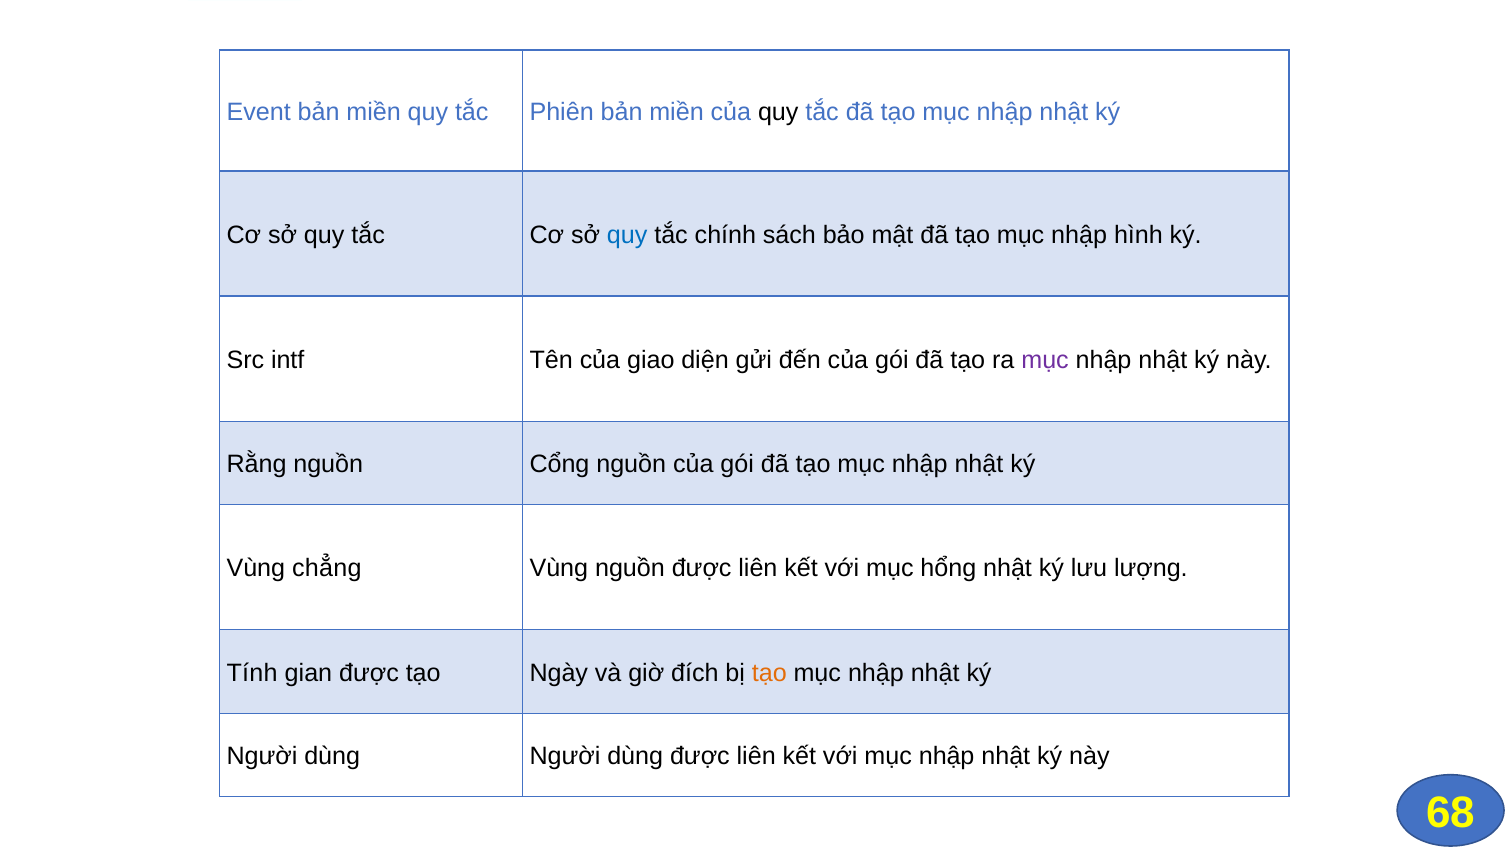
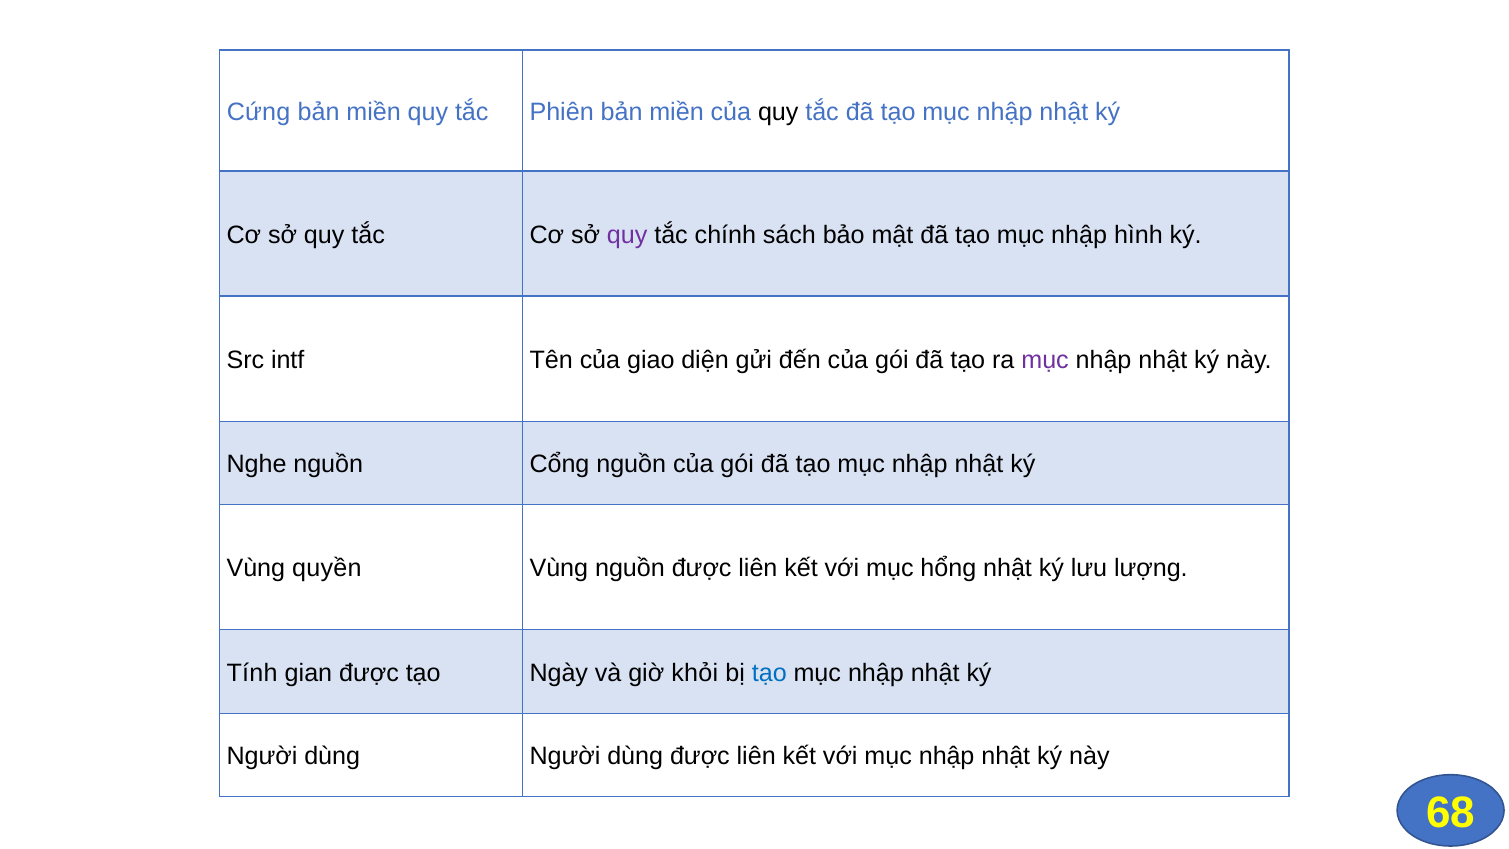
Event: Event -> Cứng
quy at (627, 235) colour: blue -> purple
Rằng: Rằng -> Nghe
chẳng: chẳng -> quyền
đích: đích -> khỏi
tạo at (769, 673) colour: orange -> blue
